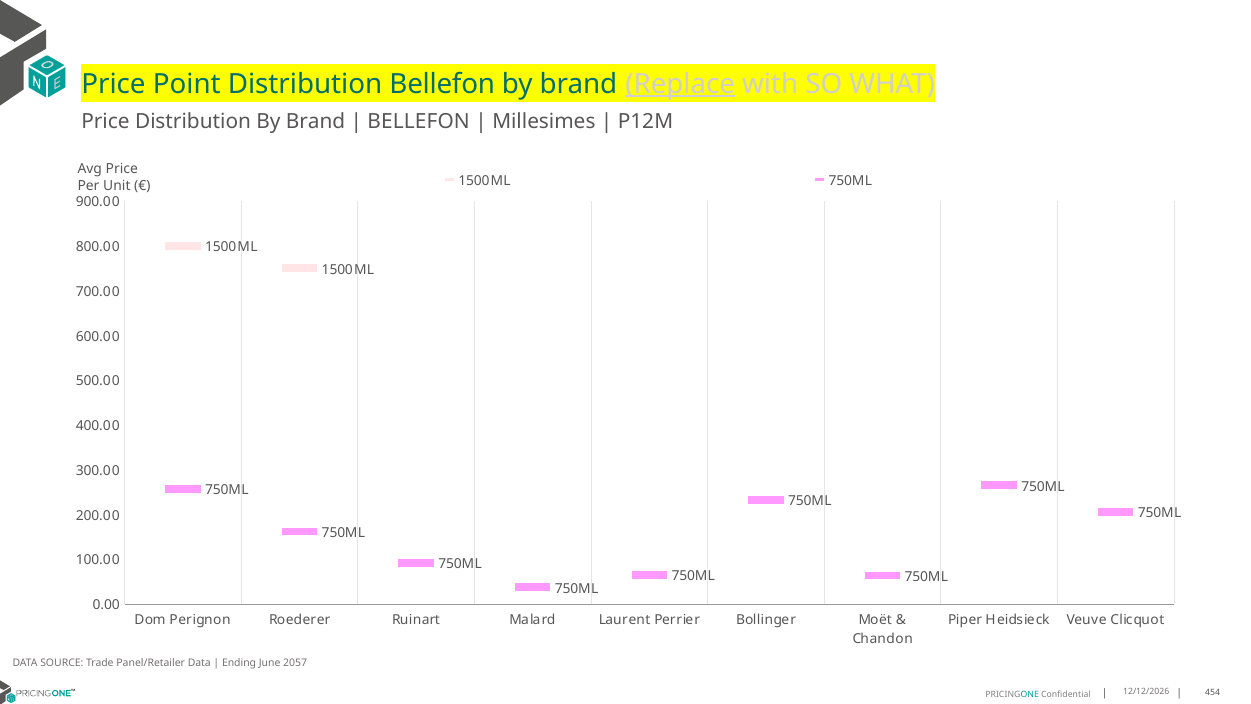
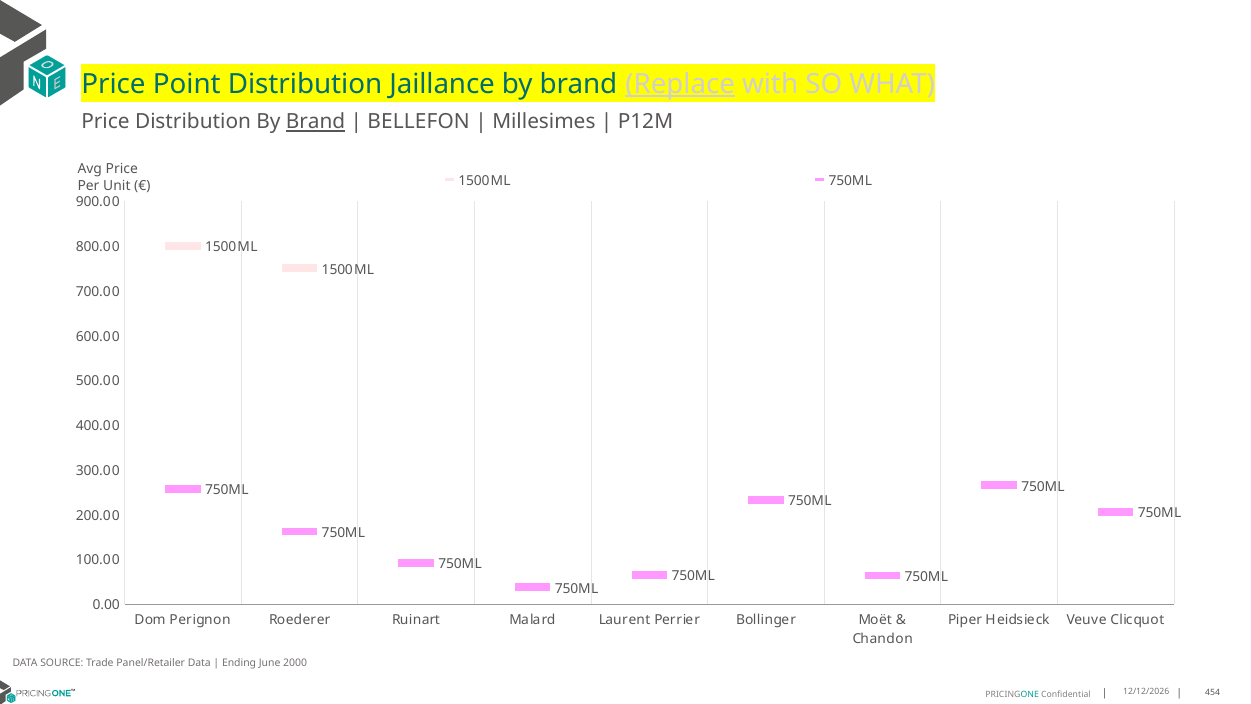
Distribution Bellefon: Bellefon -> Jaillance
Brand at (316, 122) underline: none -> present
2057: 2057 -> 2000
